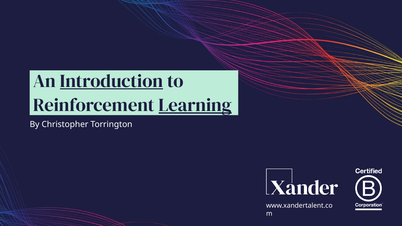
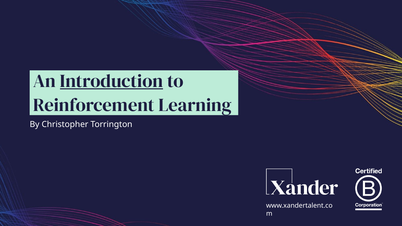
Learning underline: present -> none
